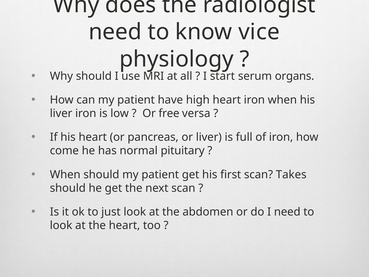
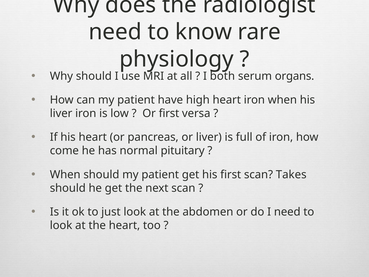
vice: vice -> rare
start: start -> both
Or free: free -> first
